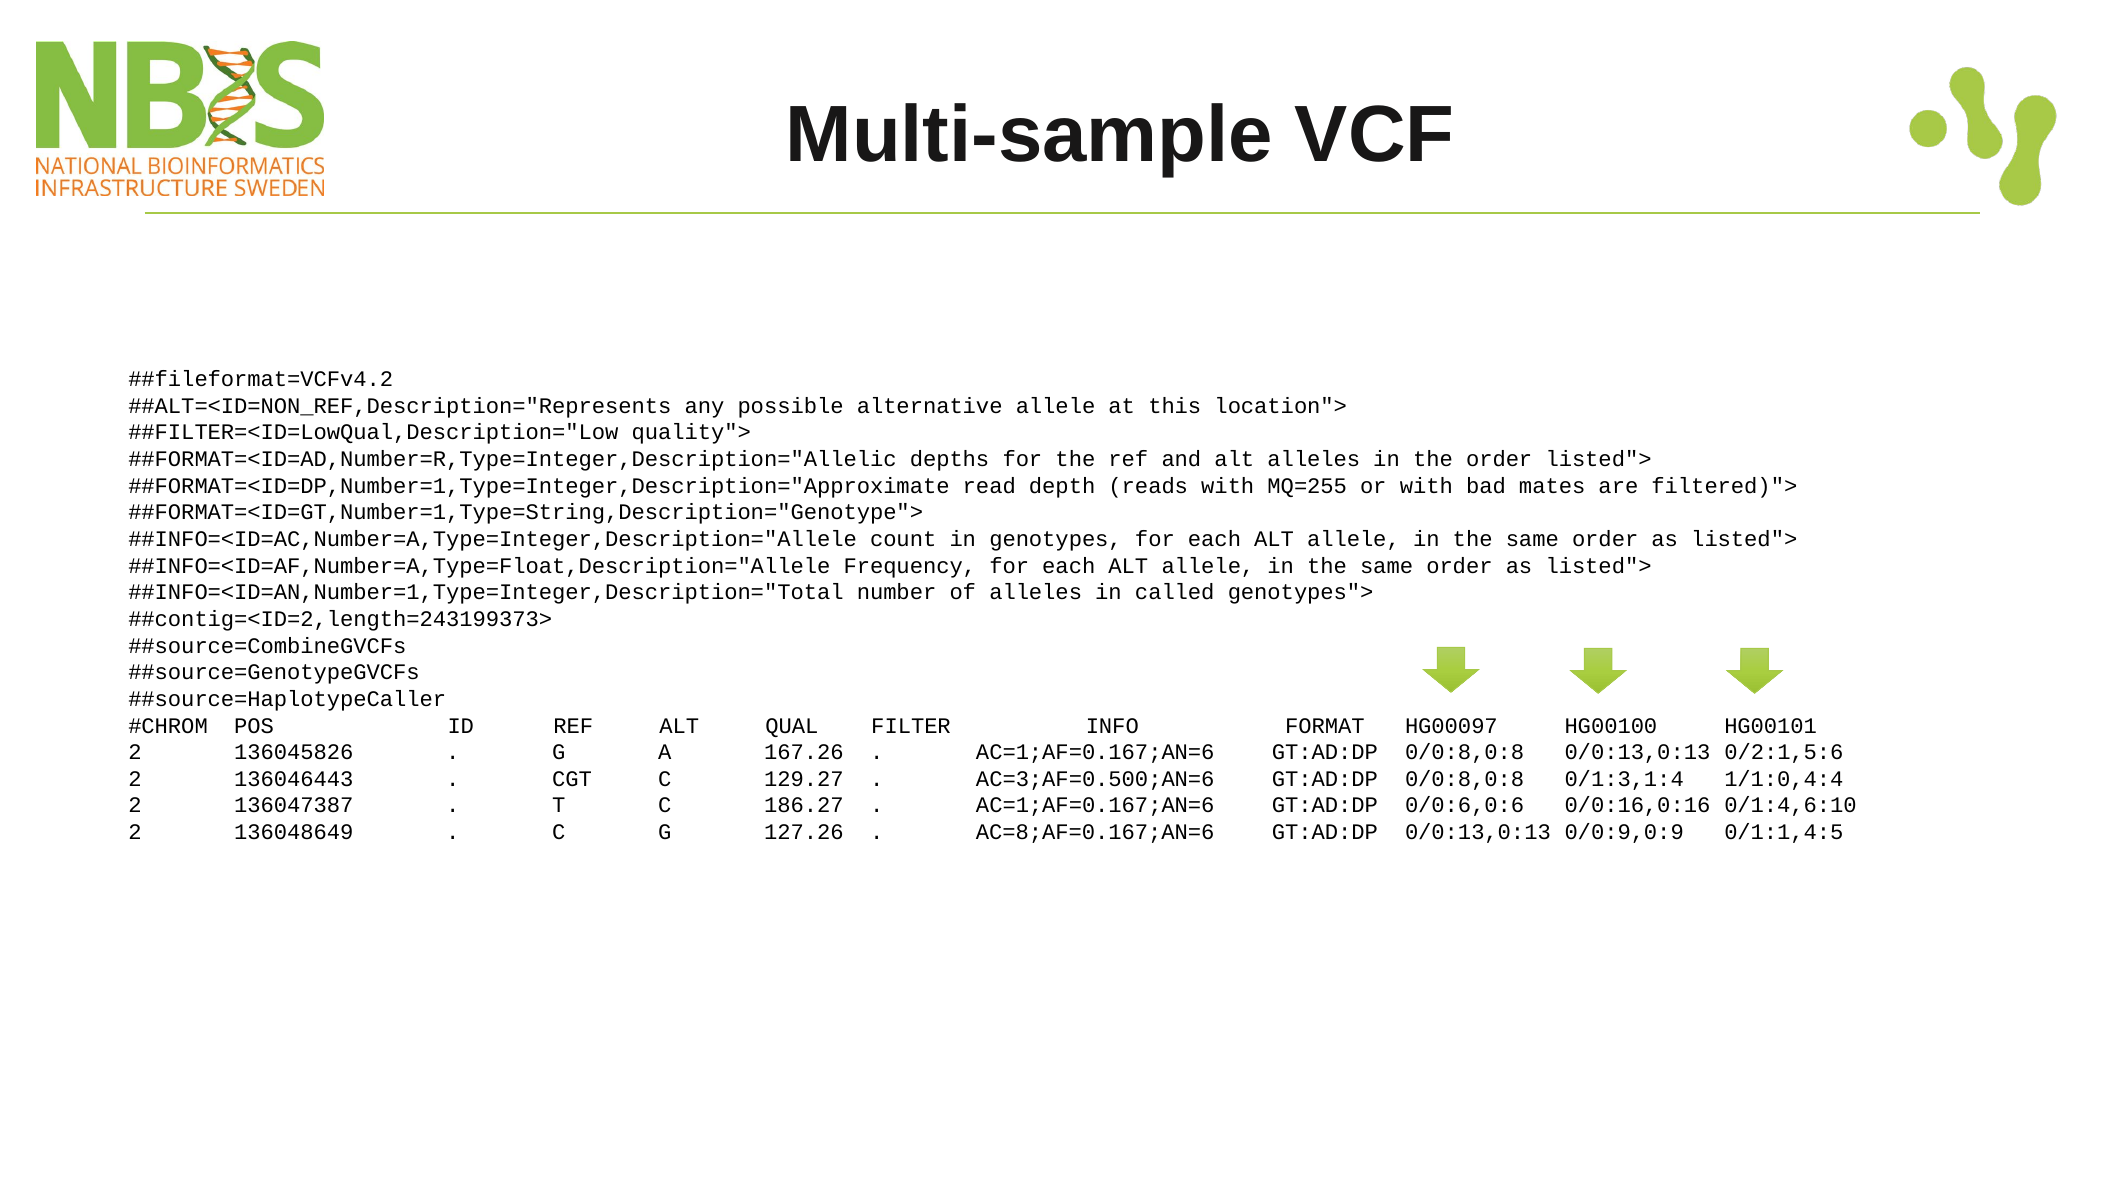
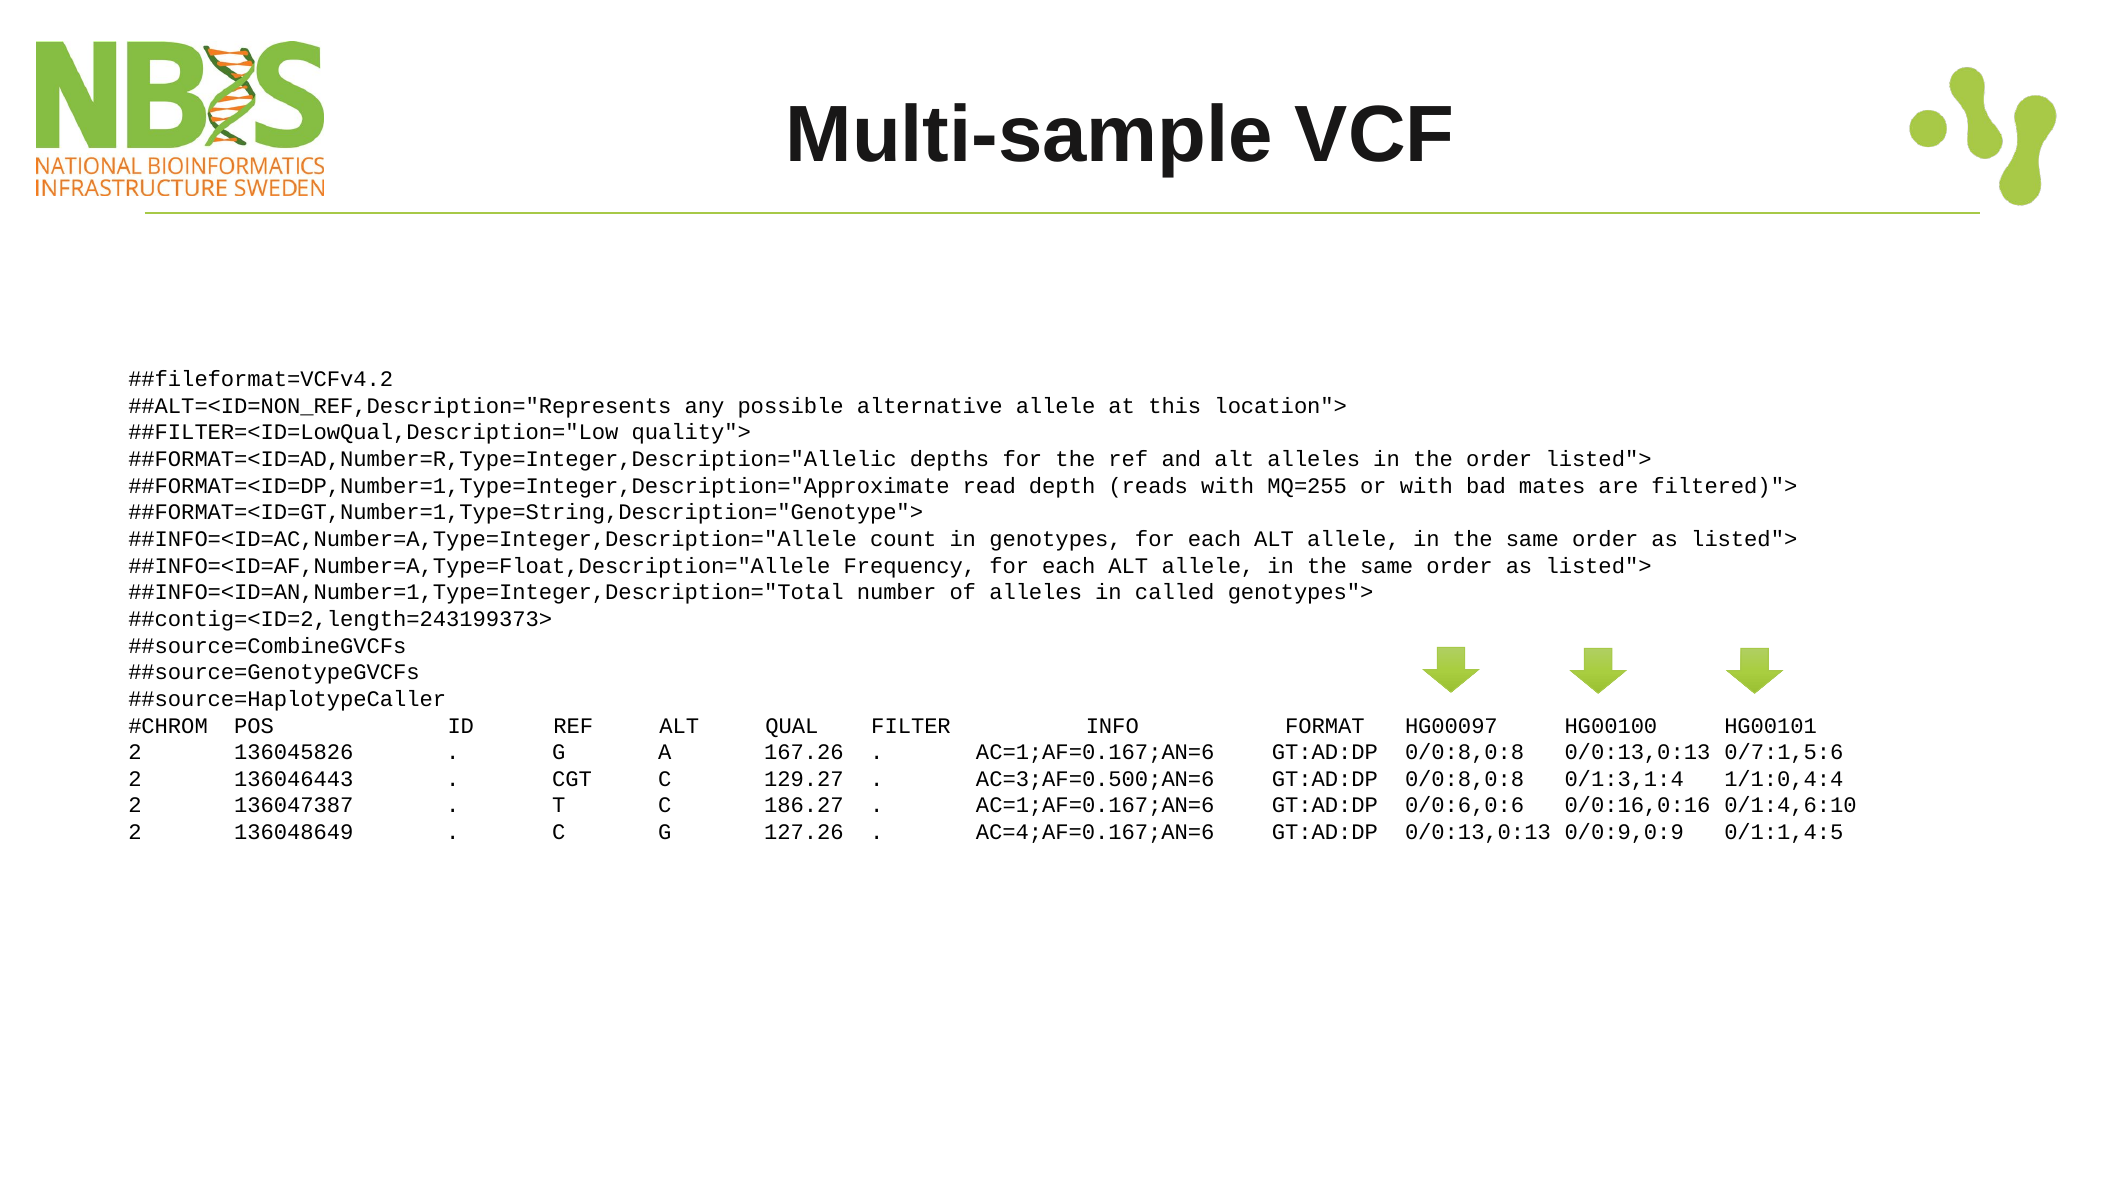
0/2:1,5:6: 0/2:1,5:6 -> 0/7:1,5:6
AC=8;AF=0.167;AN=6: AC=8;AF=0.167;AN=6 -> AC=4;AF=0.167;AN=6
